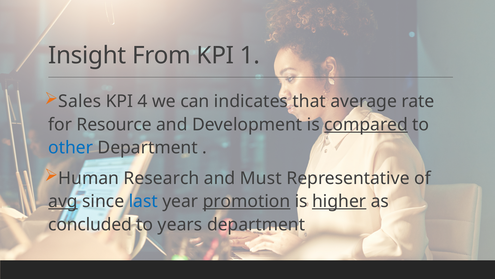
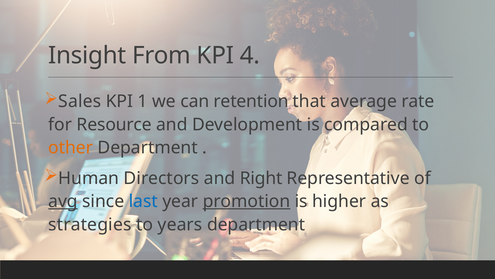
1: 1 -> 4
4: 4 -> 1
indicates: indicates -> retention
compared underline: present -> none
other colour: blue -> orange
Research: Research -> Directors
Must: Must -> Right
higher underline: present -> none
concluded: concluded -> strategies
